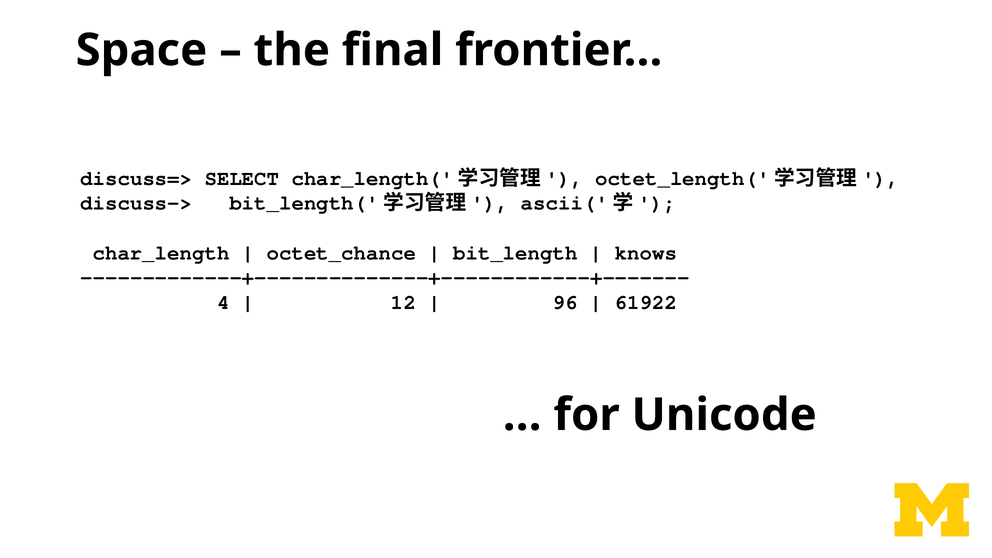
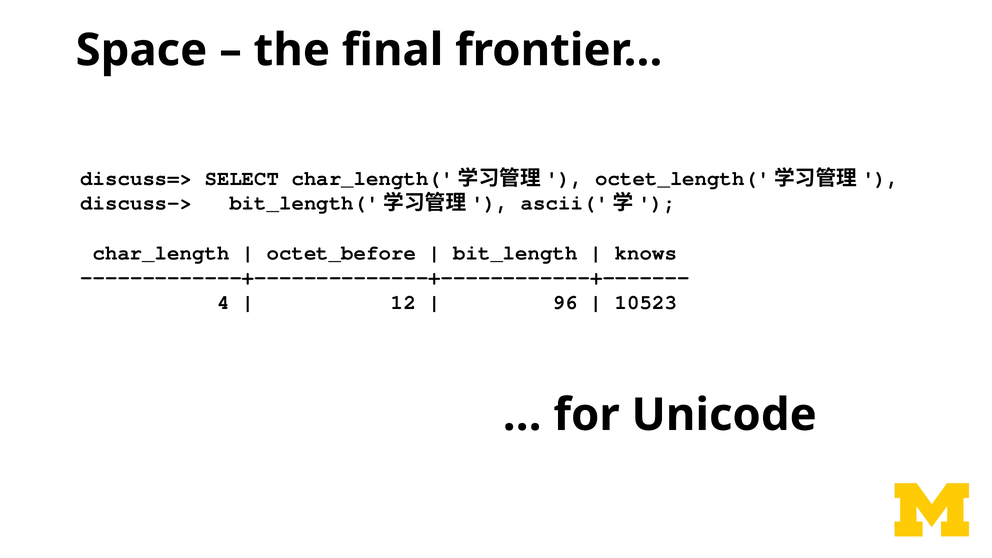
octet_chance: octet_chance -> octet_before
61922: 61922 -> 10523
